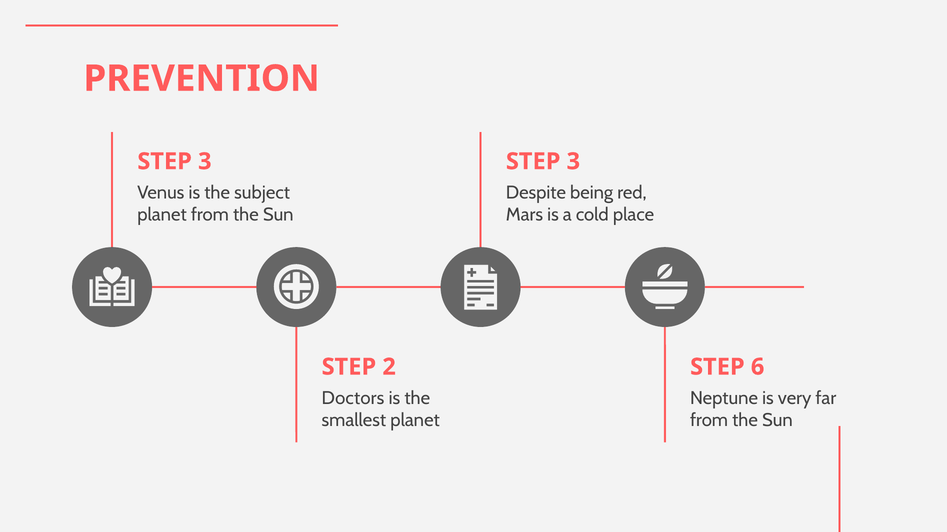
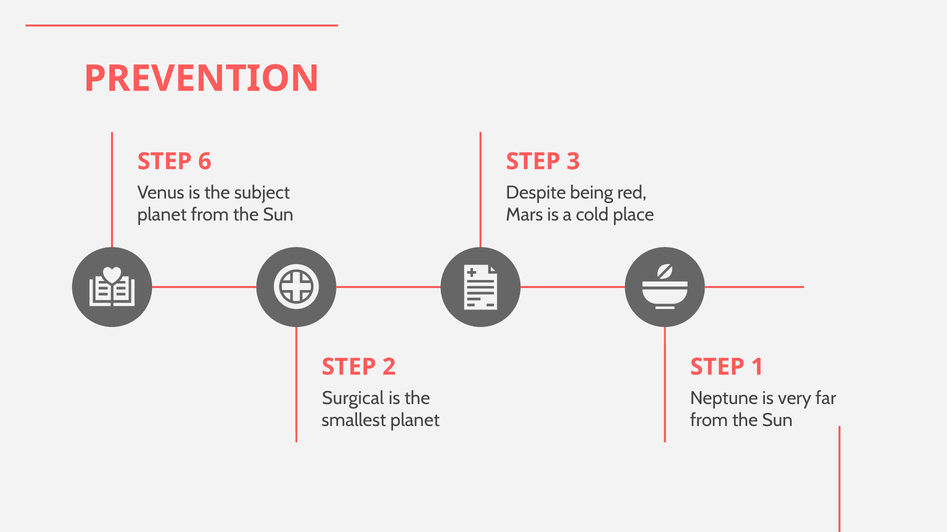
3 at (205, 162): 3 -> 6
6: 6 -> 1
Doctors: Doctors -> Surgical
